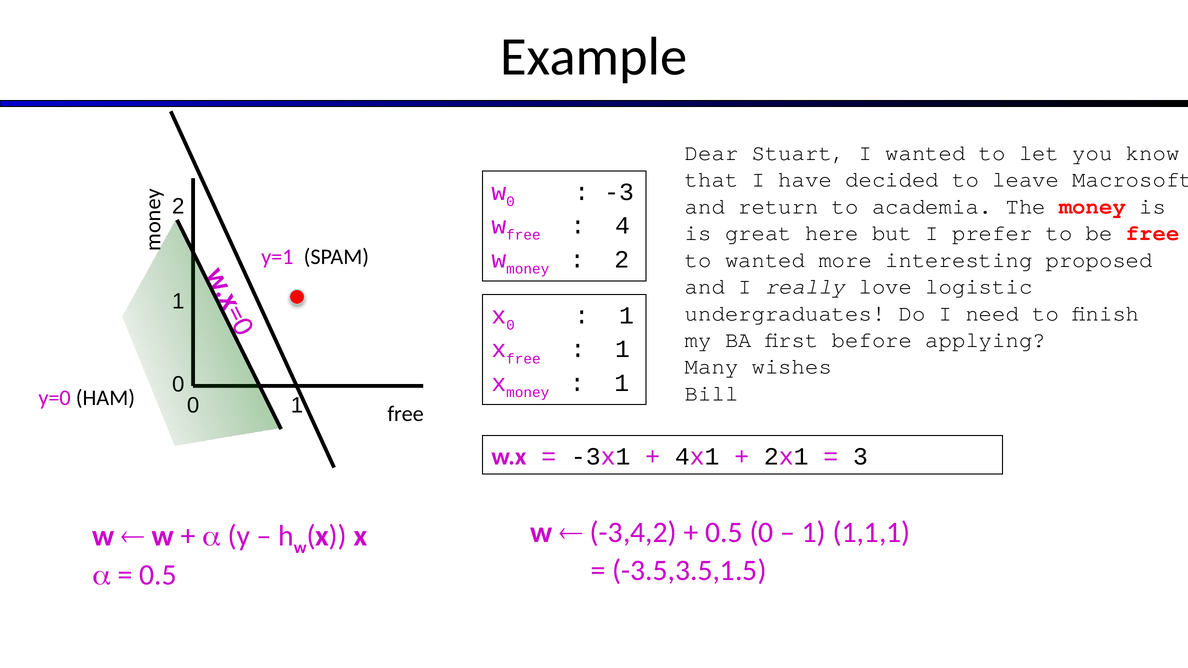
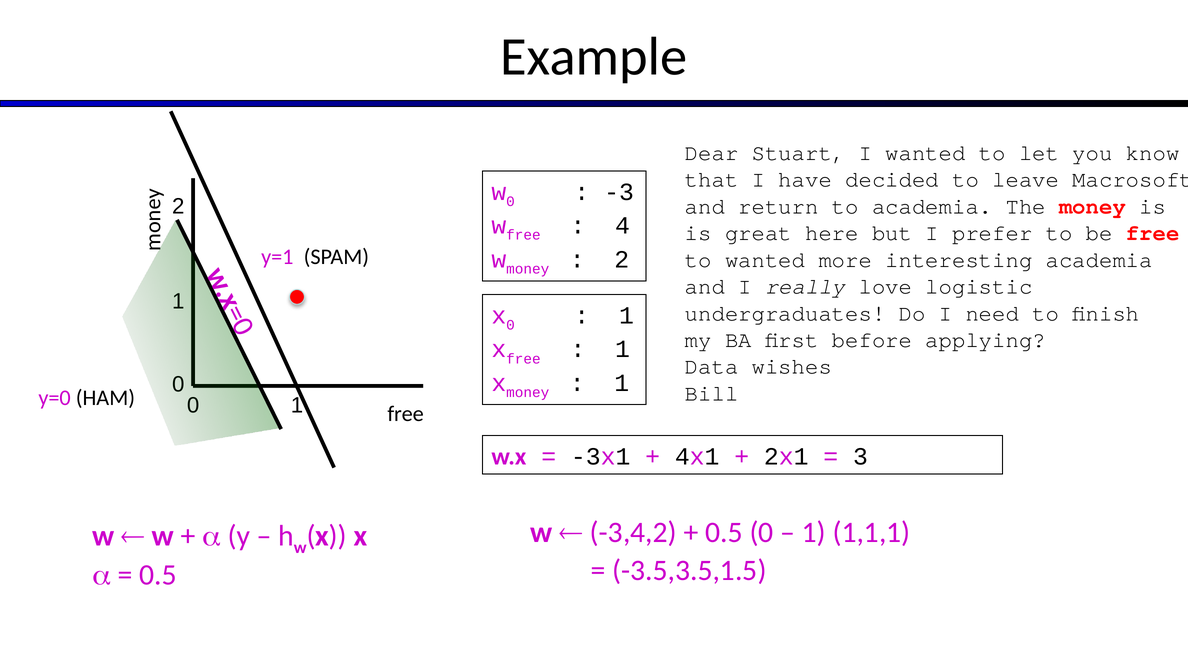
interesting proposed: proposed -> academia
Many: Many -> Data
